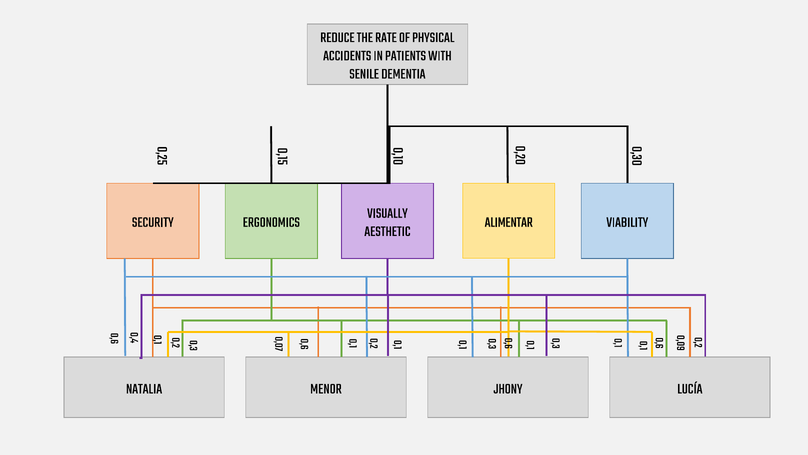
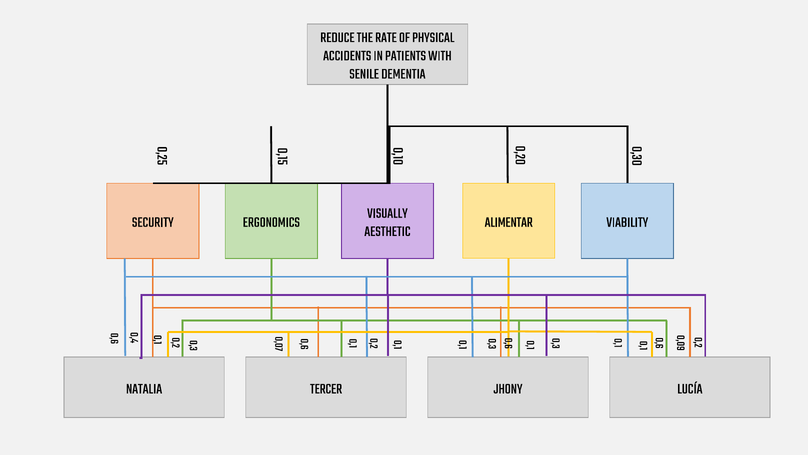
MENOR: MENOR -> TERCER
